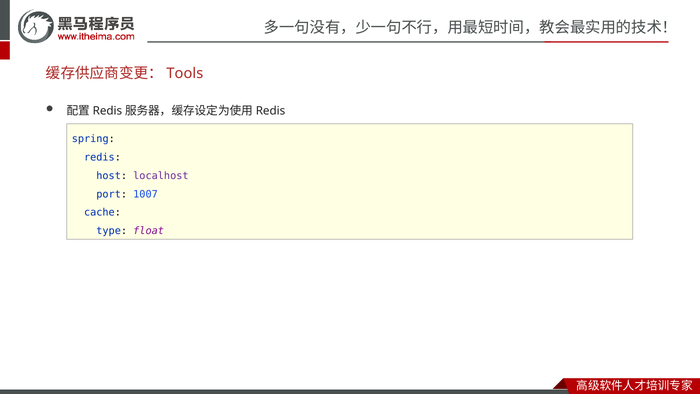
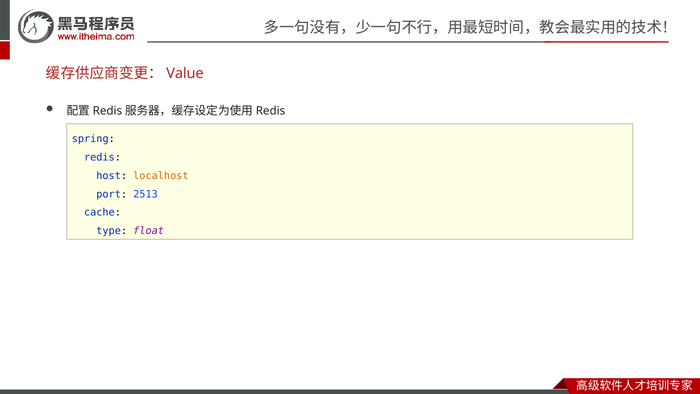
Tools: Tools -> Value
localhost colour: purple -> orange
1007: 1007 -> 2513
